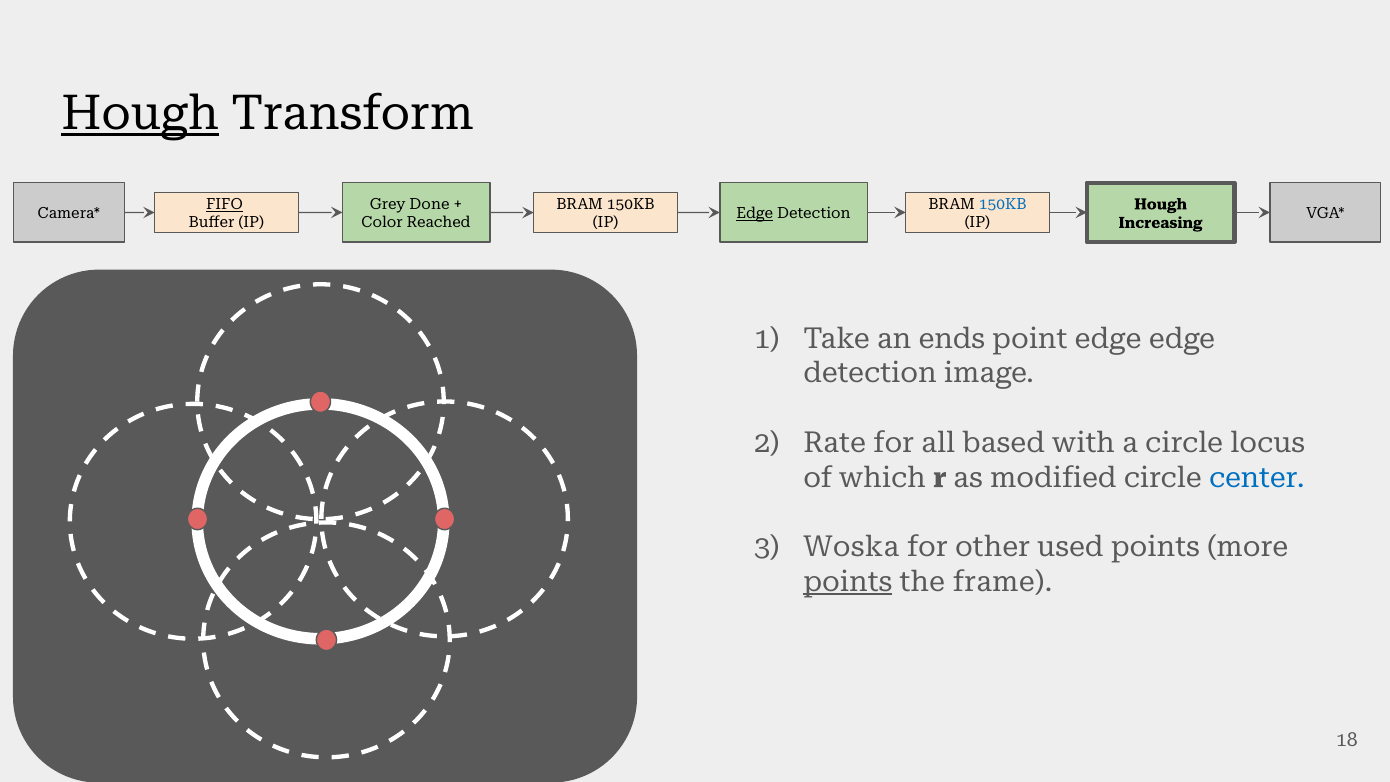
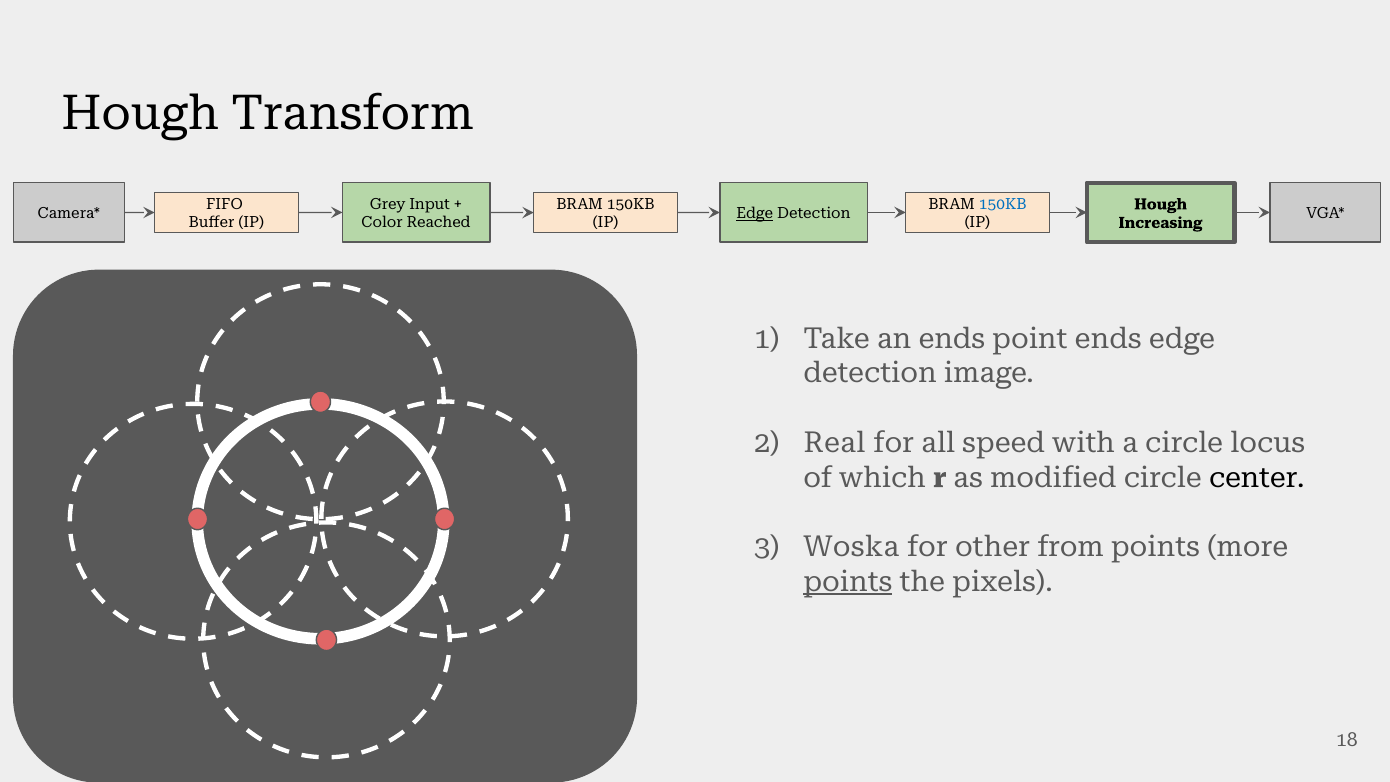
Hough at (140, 114) underline: present -> none
FIFO underline: present -> none
Done: Done -> Input
point edge: edge -> ends
Rate: Rate -> Real
based: based -> speed
center colour: blue -> black
used: used -> from
frame: frame -> pixels
